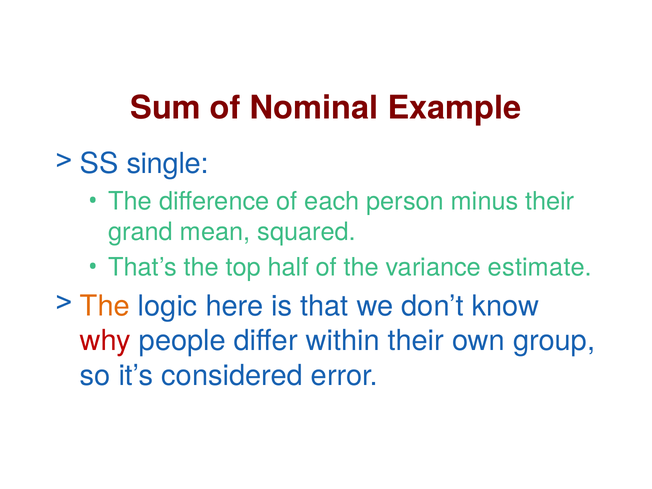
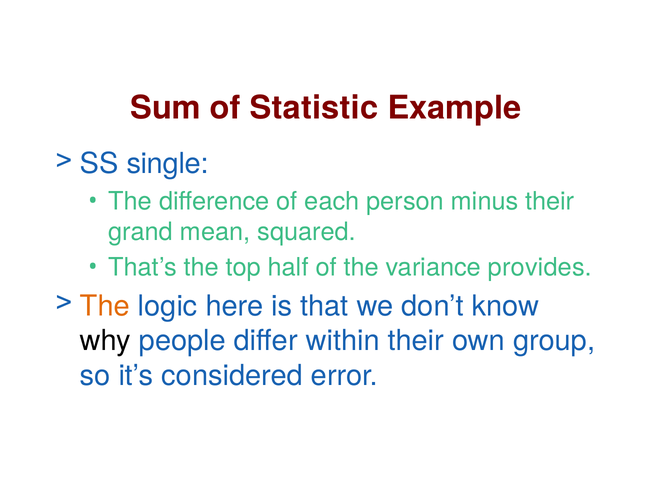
Nominal: Nominal -> Statistic
estimate: estimate -> provides
why colour: red -> black
